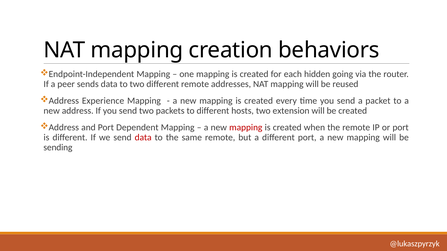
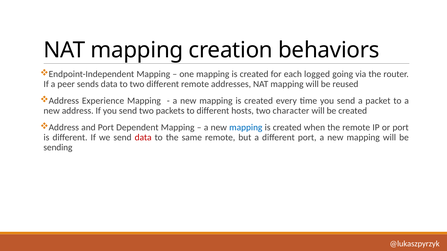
hidden: hidden -> logged
extension: extension -> character
mapping at (246, 128) colour: red -> blue
